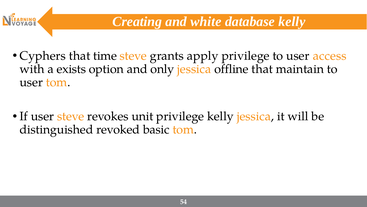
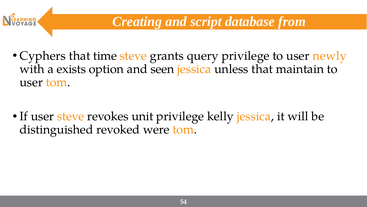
white: white -> script
database kelly: kelly -> from
apply: apply -> query
access: access -> newly
only: only -> seen
offline: offline -> unless
basic: basic -> were
